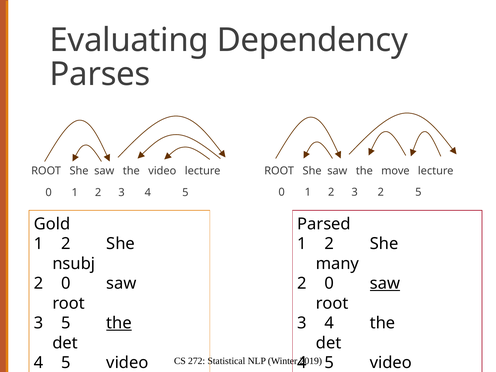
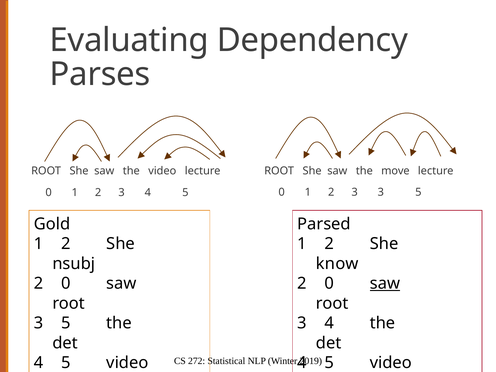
3 2: 2 -> 3
many: many -> know
the at (119, 323) underline: present -> none
